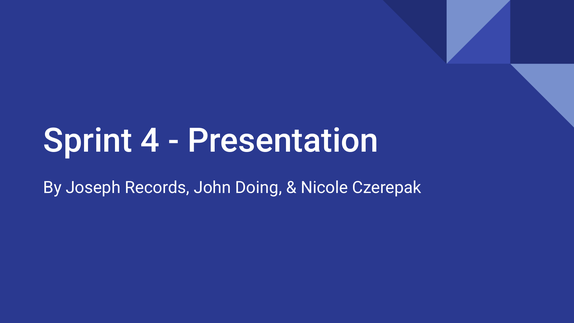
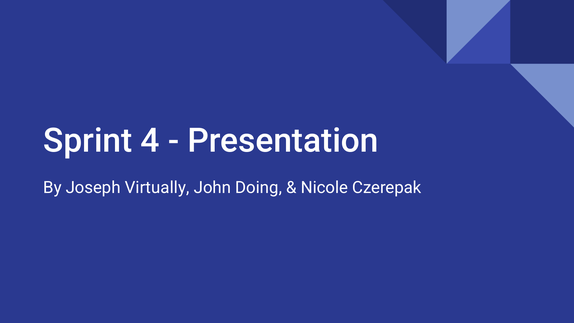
Records: Records -> Virtually
